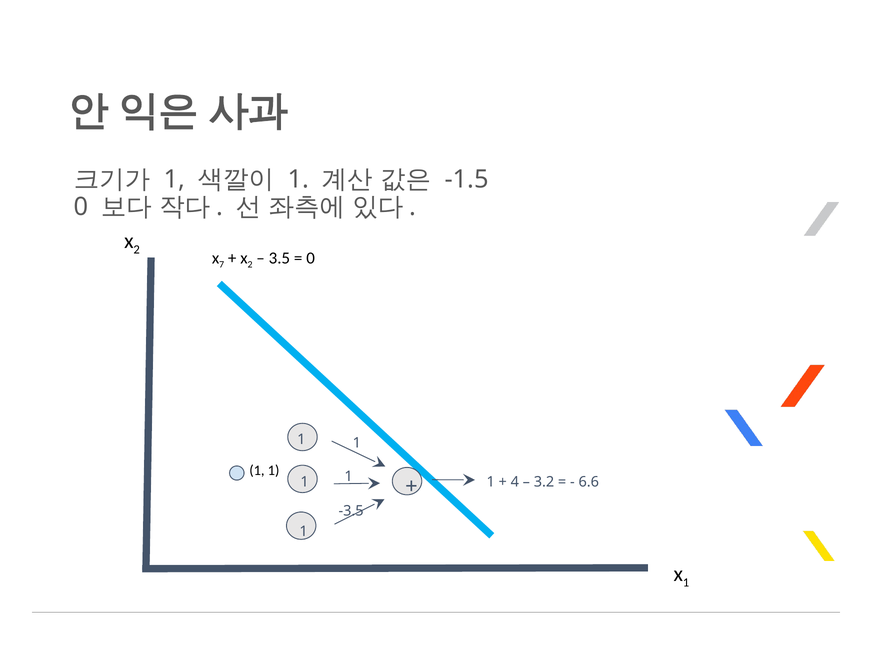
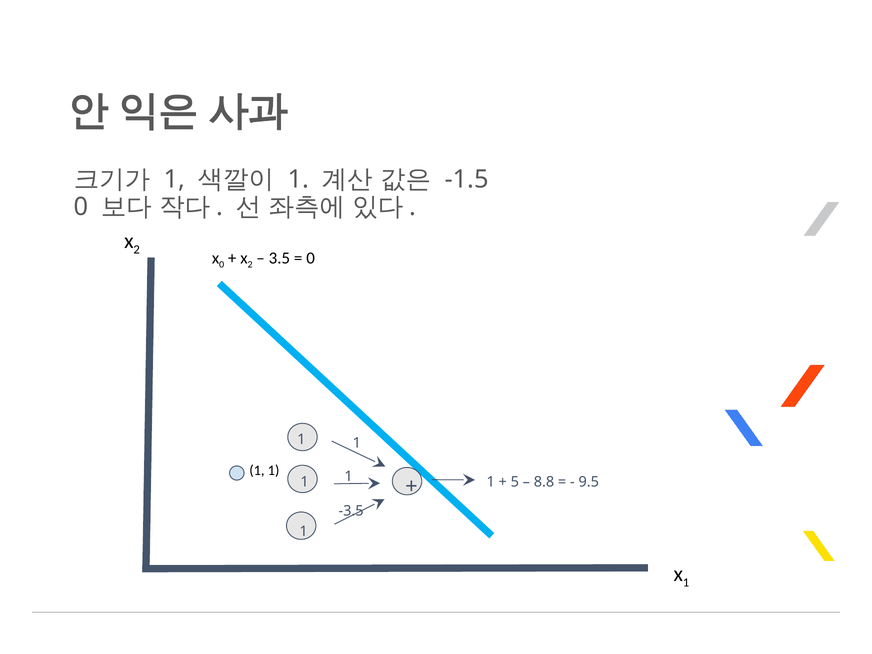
7 at (222, 265): 7 -> 0
4: 4 -> 5
3.2: 3.2 -> 8.8
6.6: 6.6 -> 9.5
